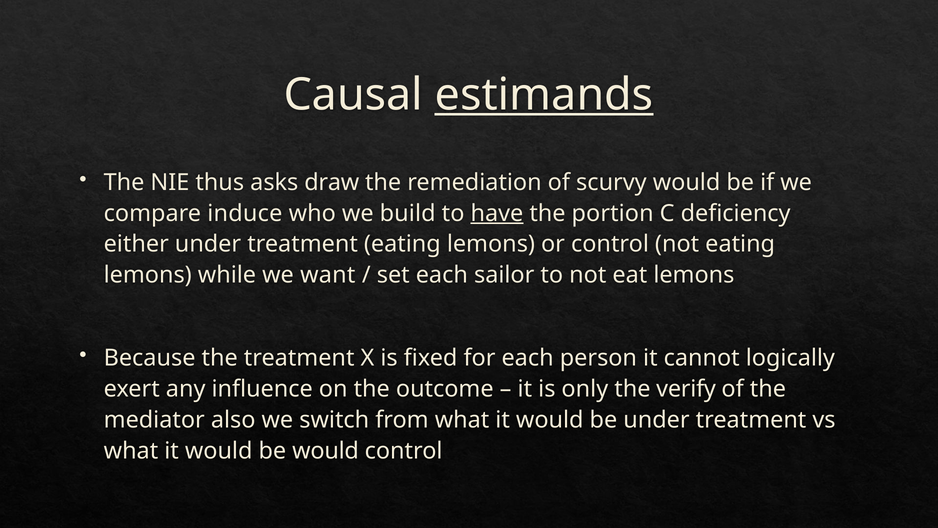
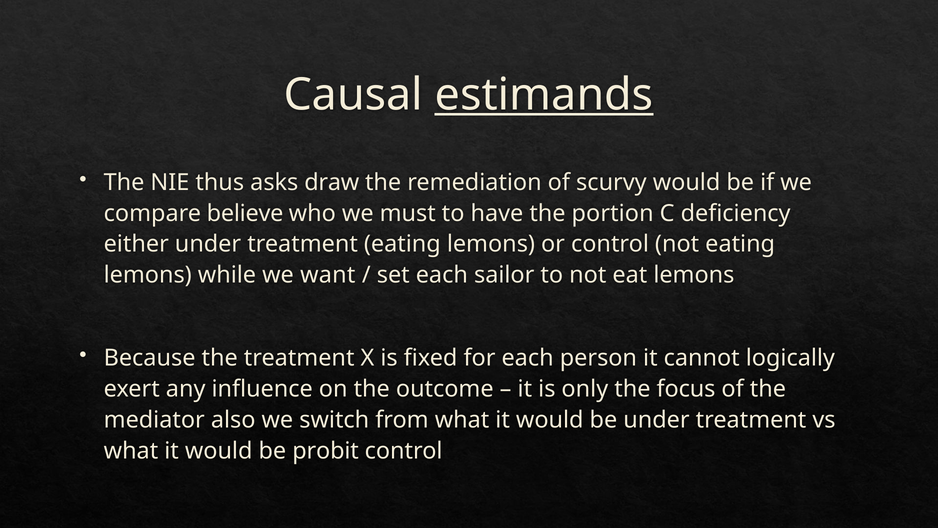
induce: induce -> believe
build: build -> must
have underline: present -> none
verify: verify -> focus
be would: would -> probit
